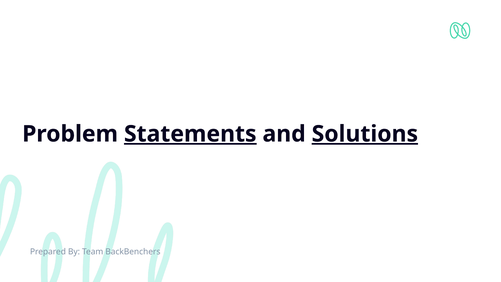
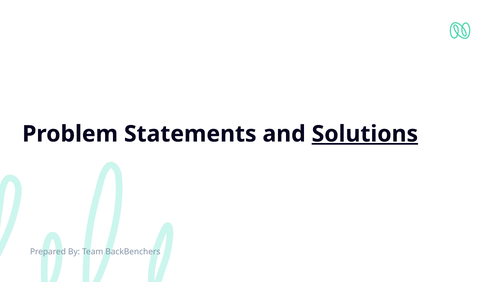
Statements underline: present -> none
